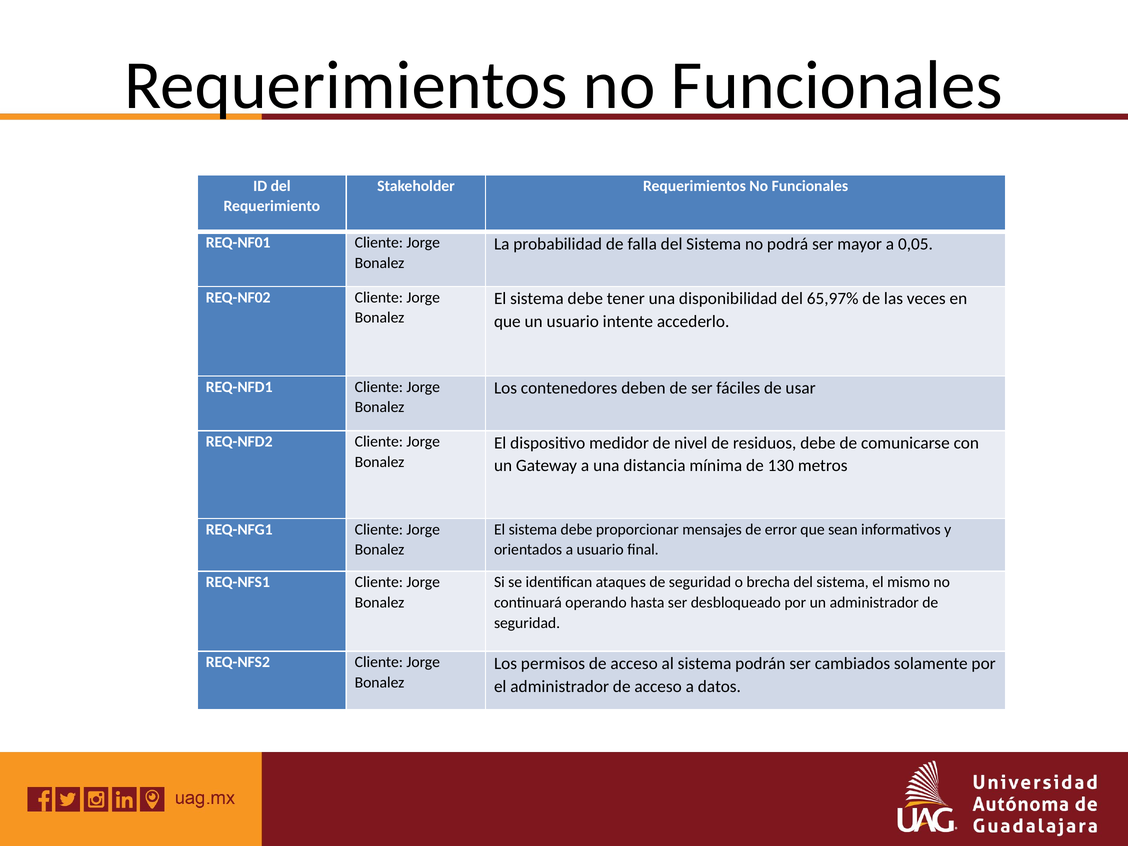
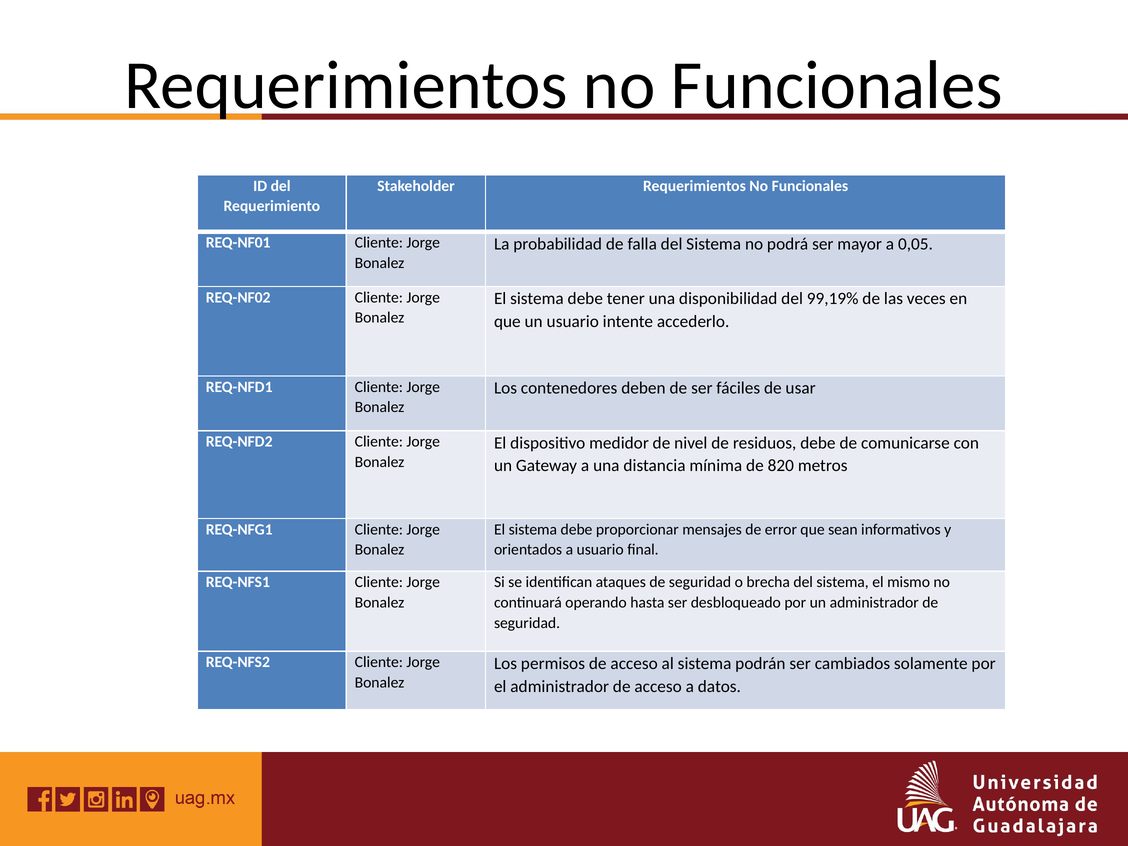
65,97%: 65,97% -> 99,19%
130: 130 -> 820
